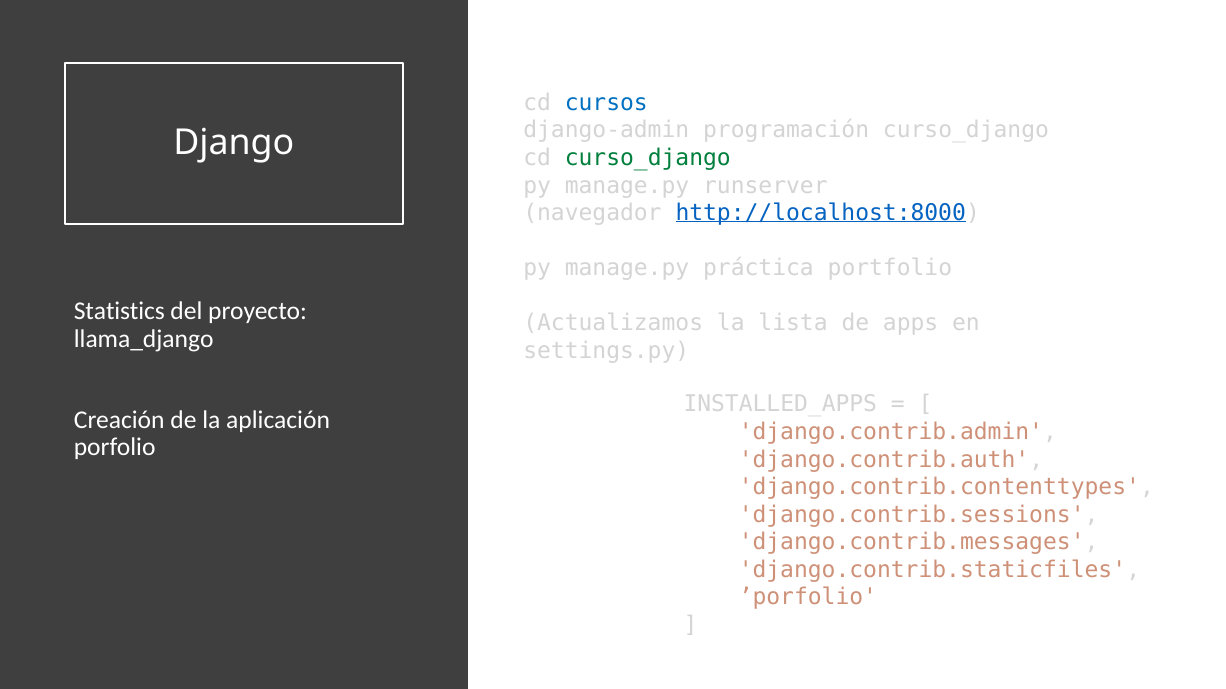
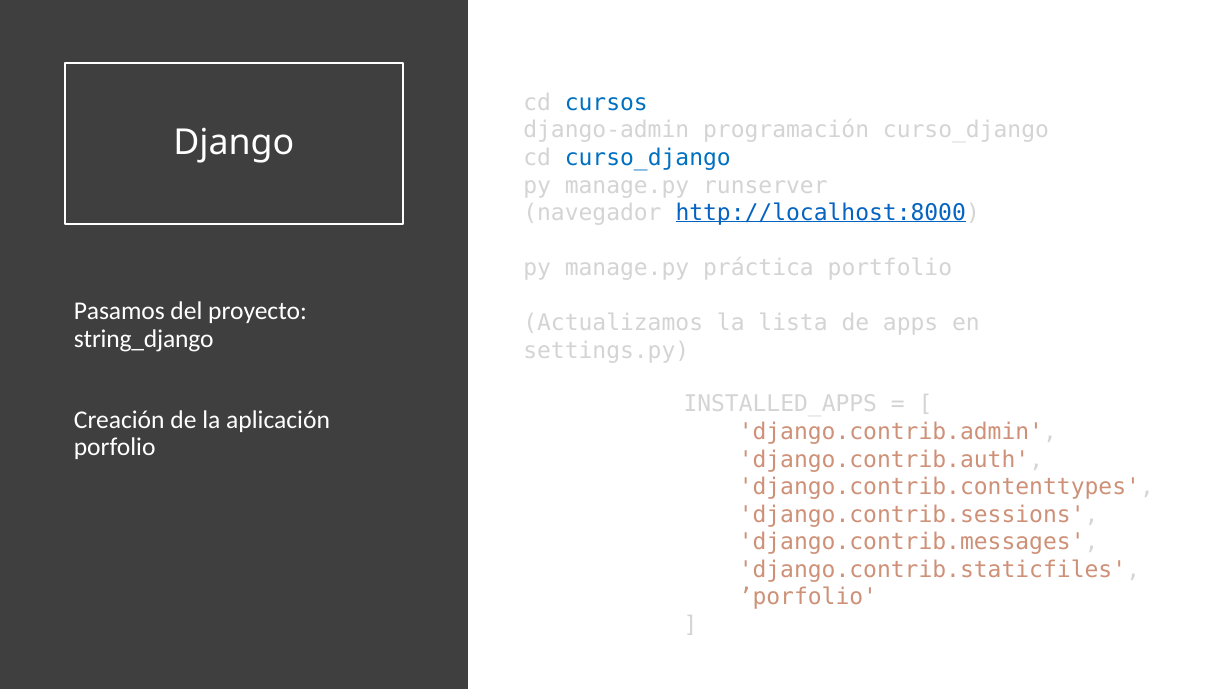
curso_django at (648, 158) colour: green -> blue
Statistics: Statistics -> Pasamos
llama_django: llama_django -> string_django
